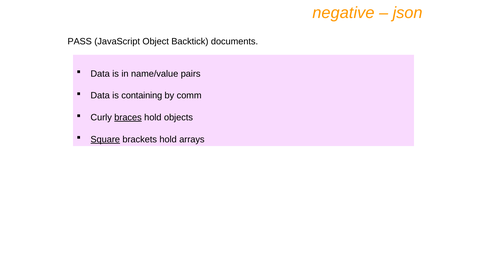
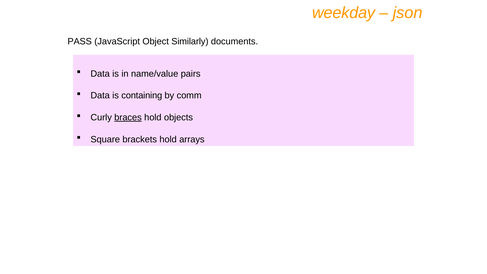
negative: negative -> weekday
Backtick: Backtick -> Similarly
Square underline: present -> none
